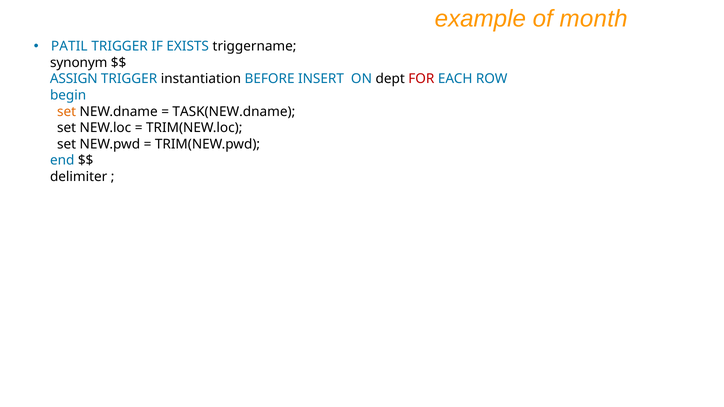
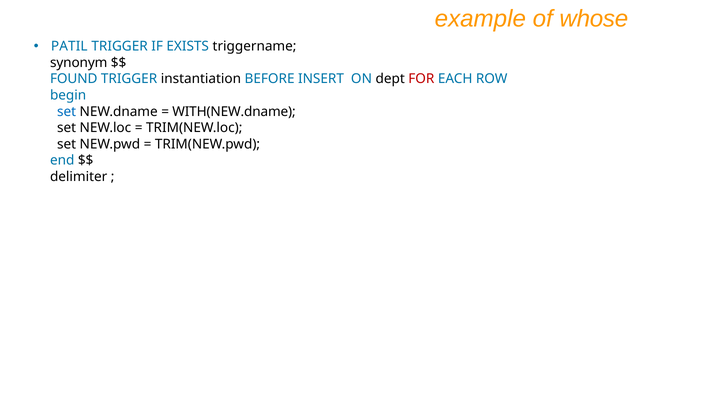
month: month -> whose
ASSIGN: ASSIGN -> FOUND
set at (67, 112) colour: orange -> blue
TASK(NEW.dname: TASK(NEW.dname -> WITH(NEW.dname
